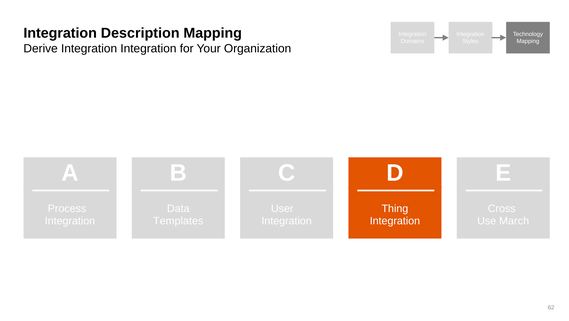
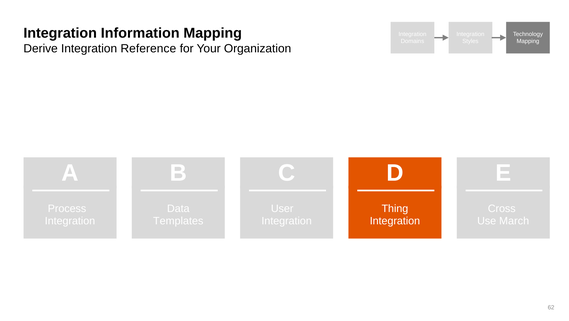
Description: Description -> Information
Integration Integration: Integration -> Reference
